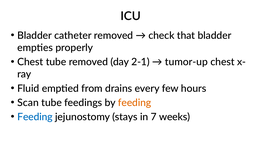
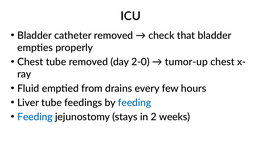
2-1: 2-1 -> 2-0
Scan: Scan -> Liver
feeding at (135, 103) colour: orange -> blue
7: 7 -> 2
